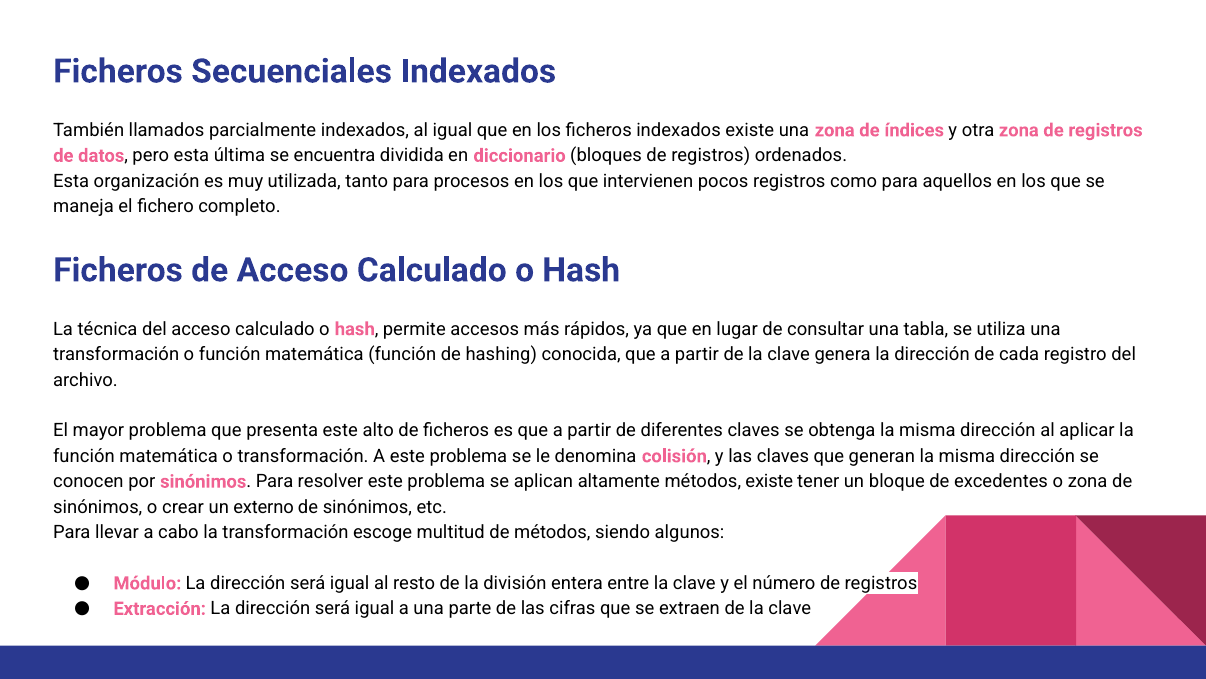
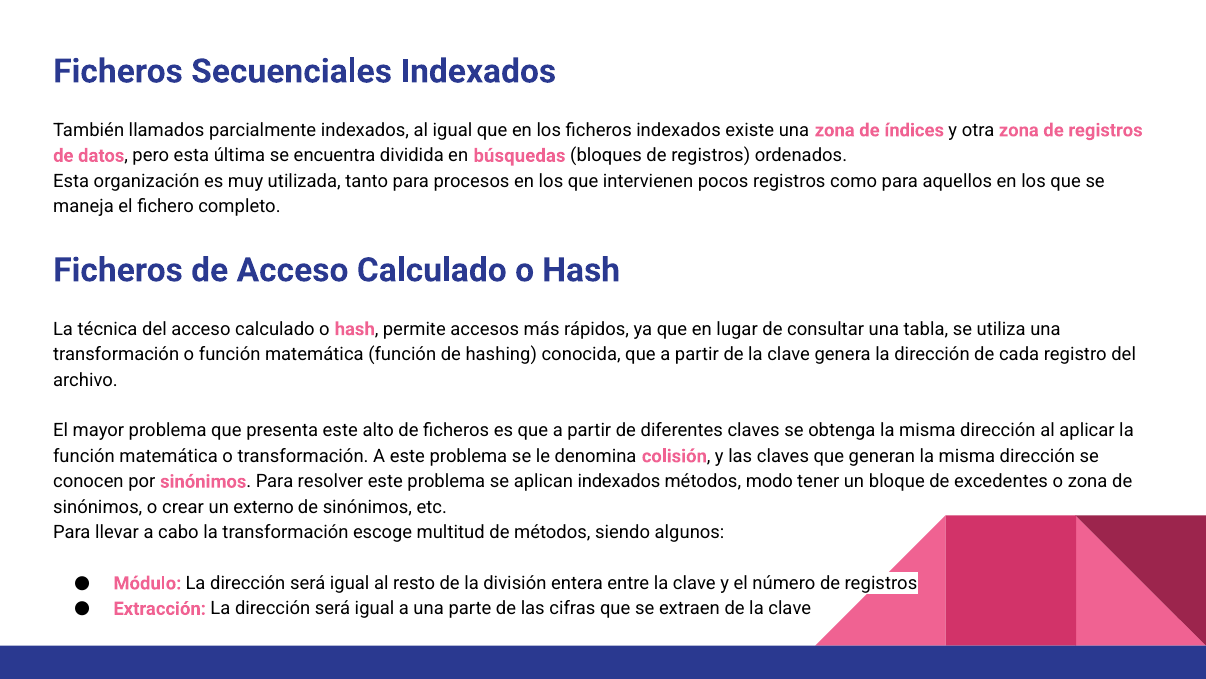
diccionario: diccionario -> búsquedas
aplican altamente: altamente -> indexados
métodos existe: existe -> modo
